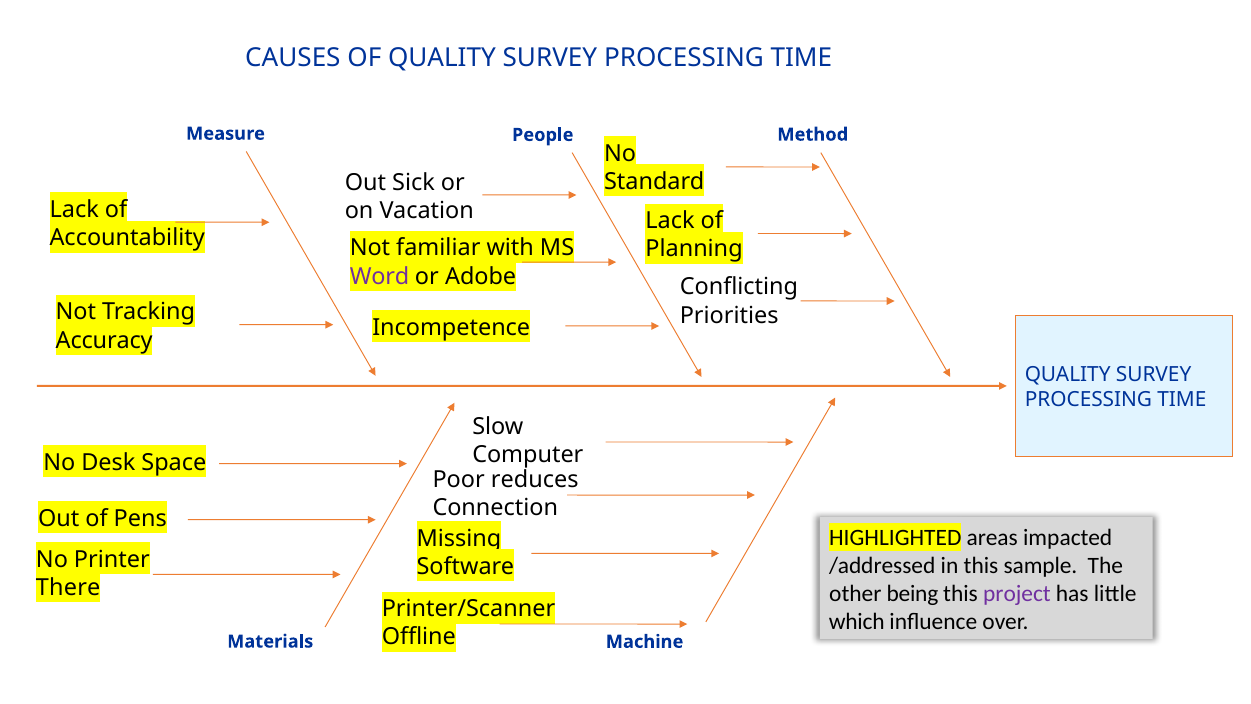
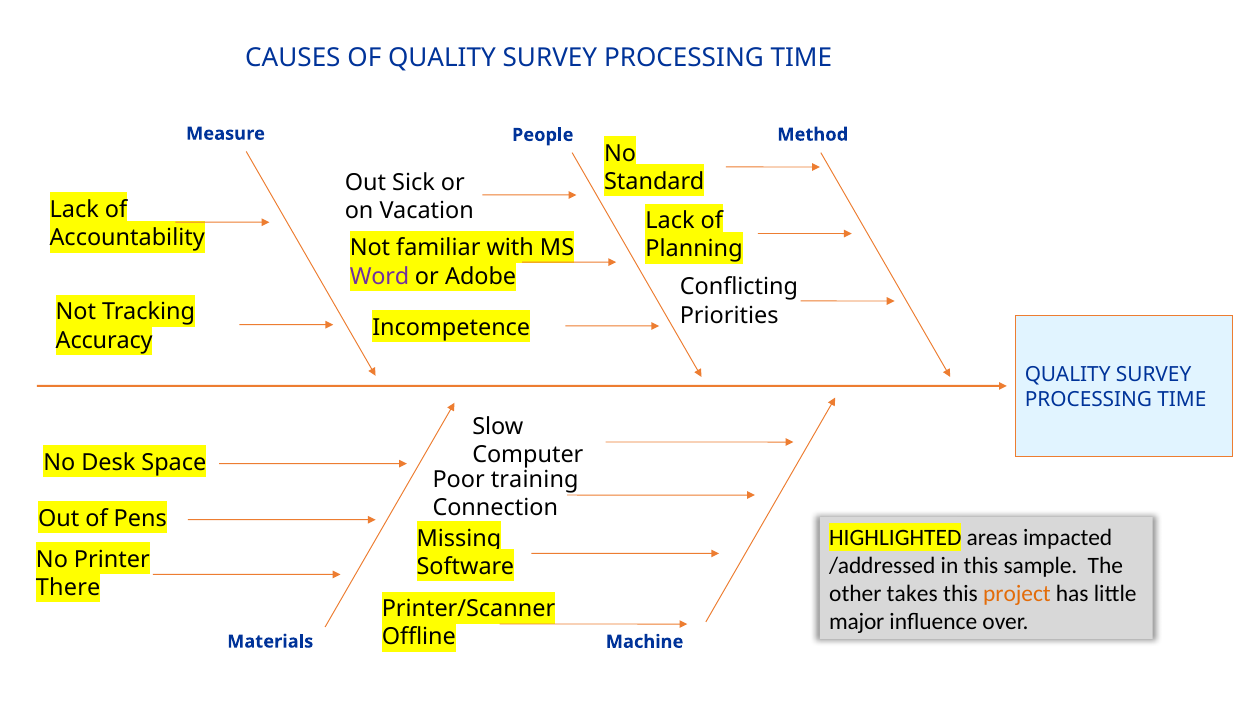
reduces: reduces -> training
being: being -> takes
project colour: purple -> orange
which: which -> major
